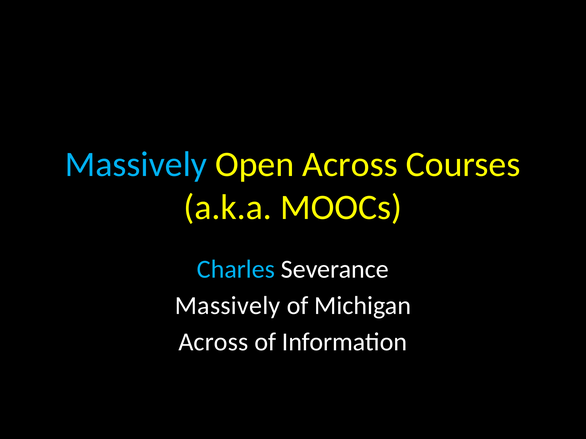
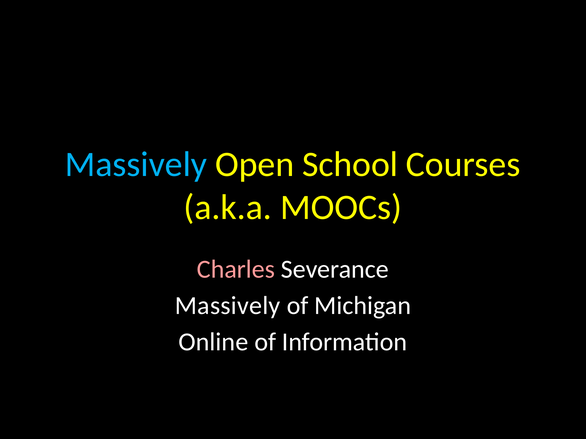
Open Across: Across -> School
Charles colour: light blue -> pink
Across at (213, 342): Across -> Online
